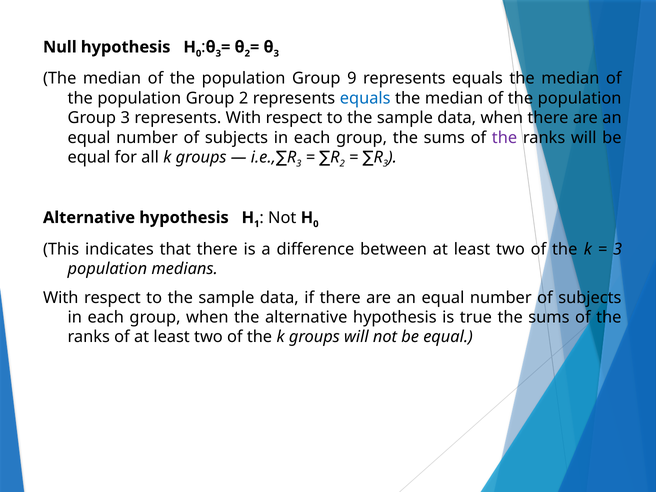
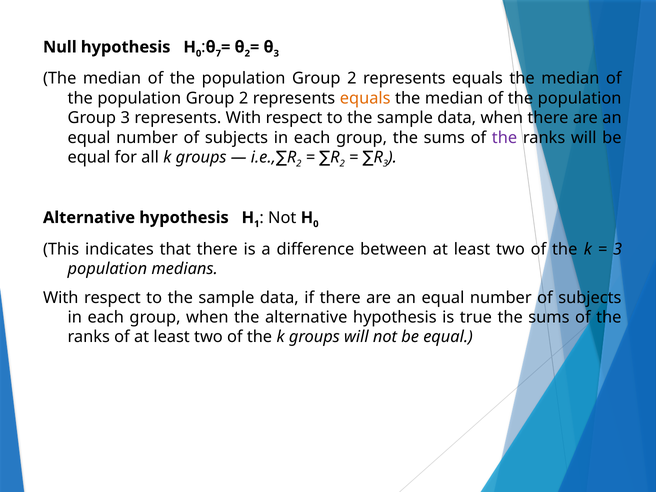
3 at (218, 53): 3 -> 7
9 at (352, 79): 9 -> 2
equals at (365, 98) colour: blue -> orange
3 at (299, 164): 3 -> 2
